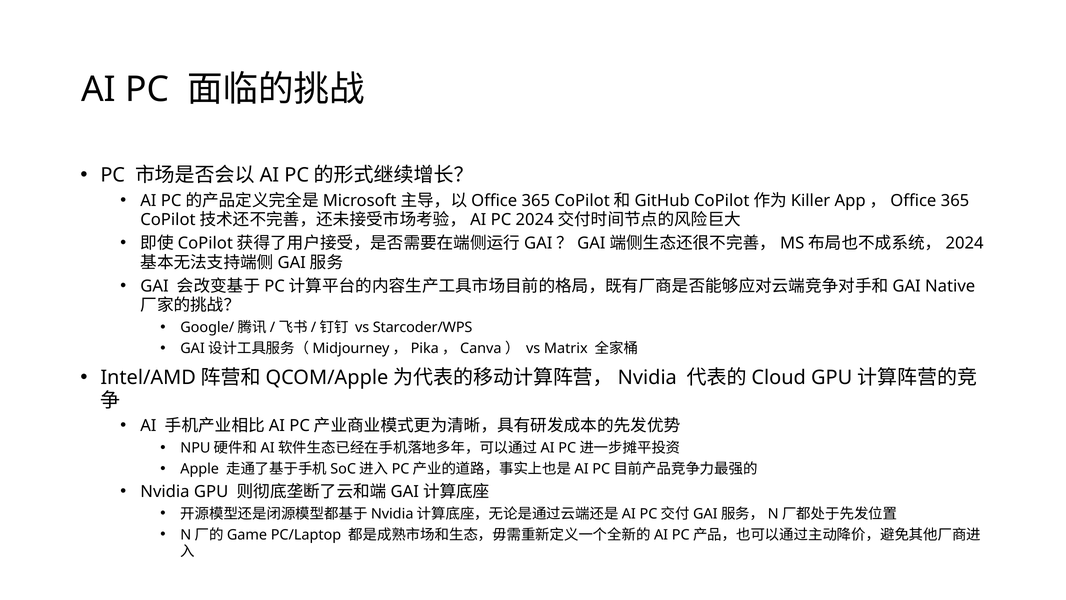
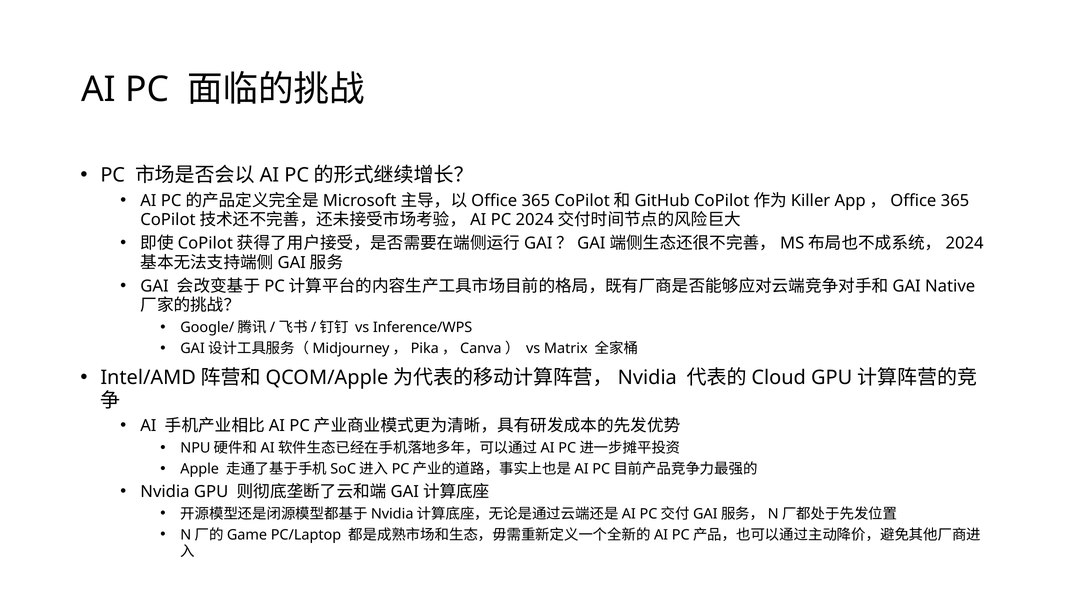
Starcoder/WPS: Starcoder/WPS -> Inference/WPS
